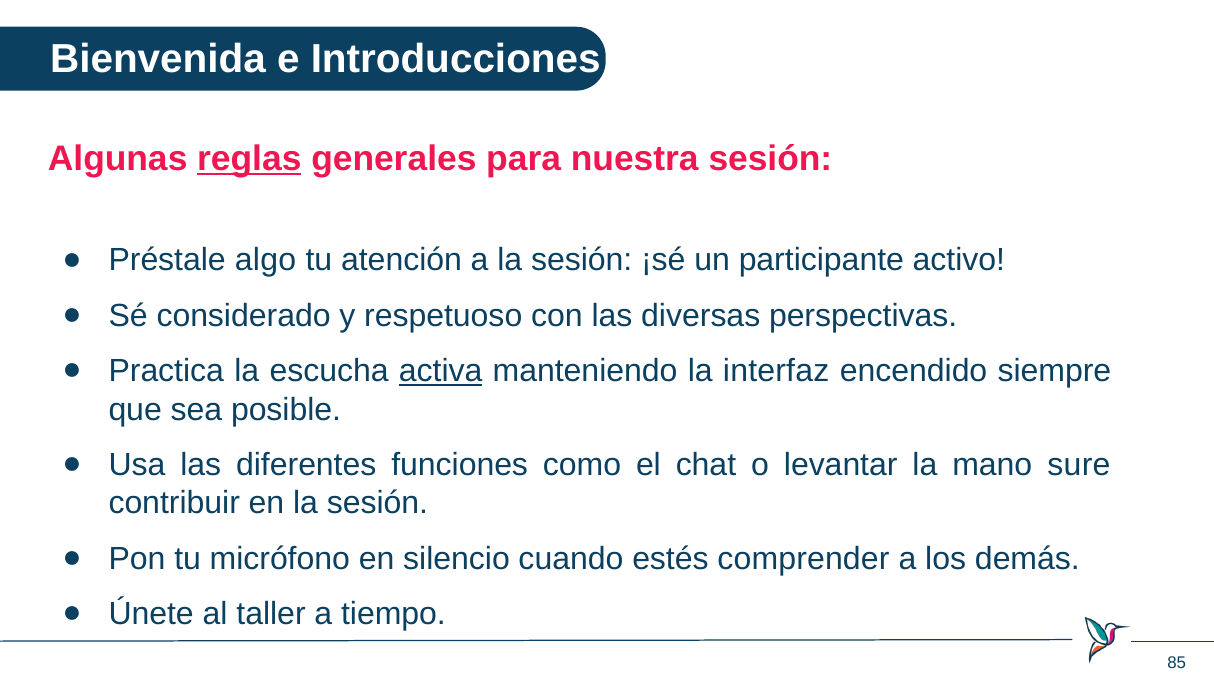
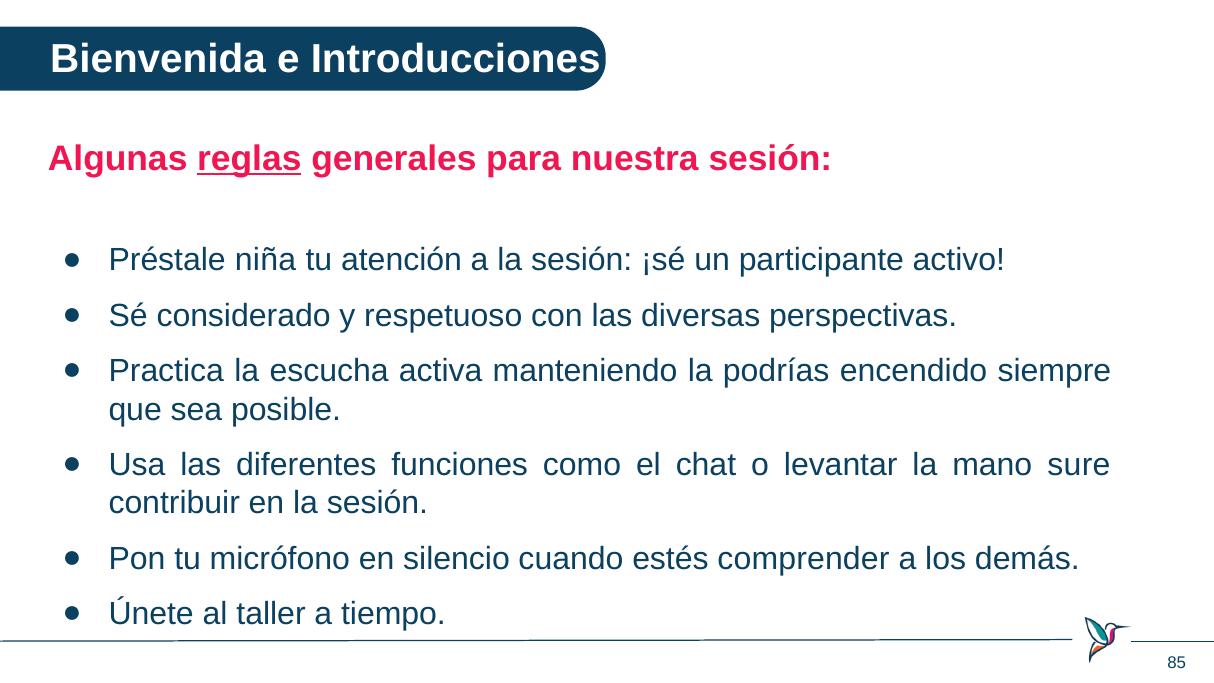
algo: algo -> niña
activa underline: present -> none
interfaz: interfaz -> podrías
